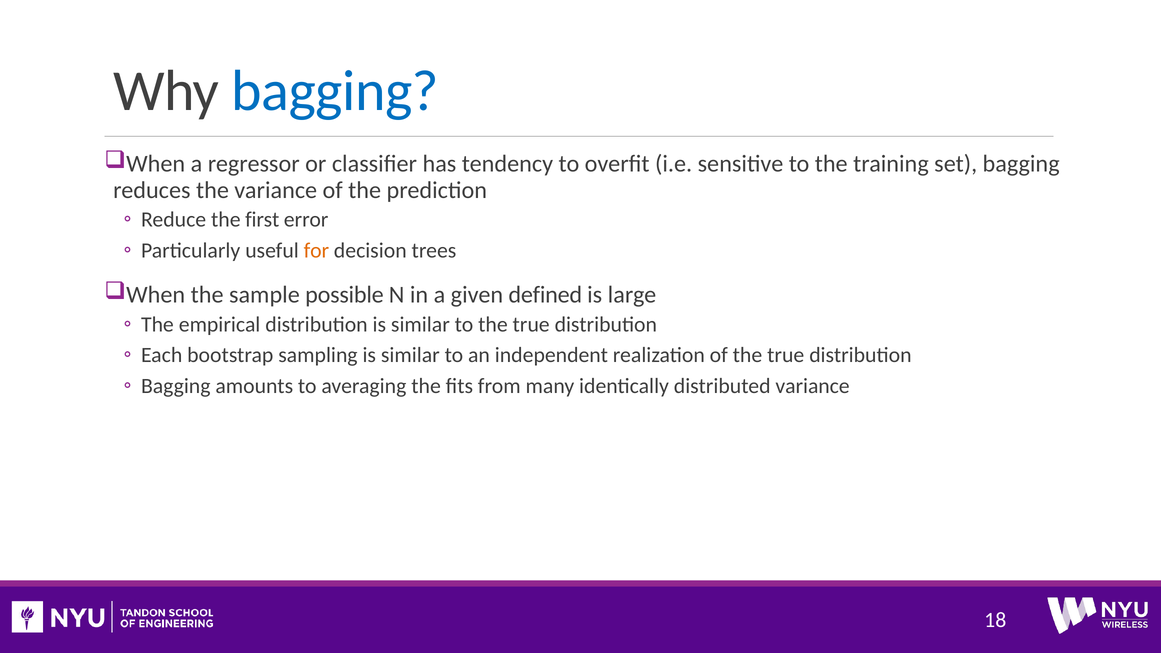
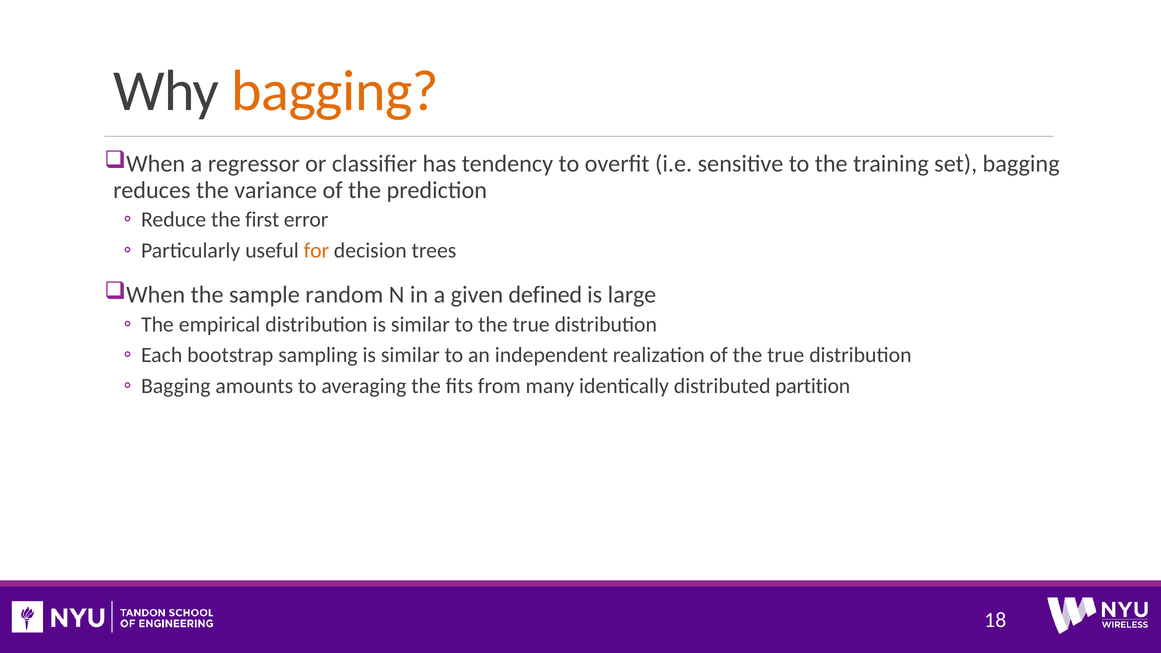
bagging at (335, 91) colour: blue -> orange
possible: possible -> random
distributed variance: variance -> partition
